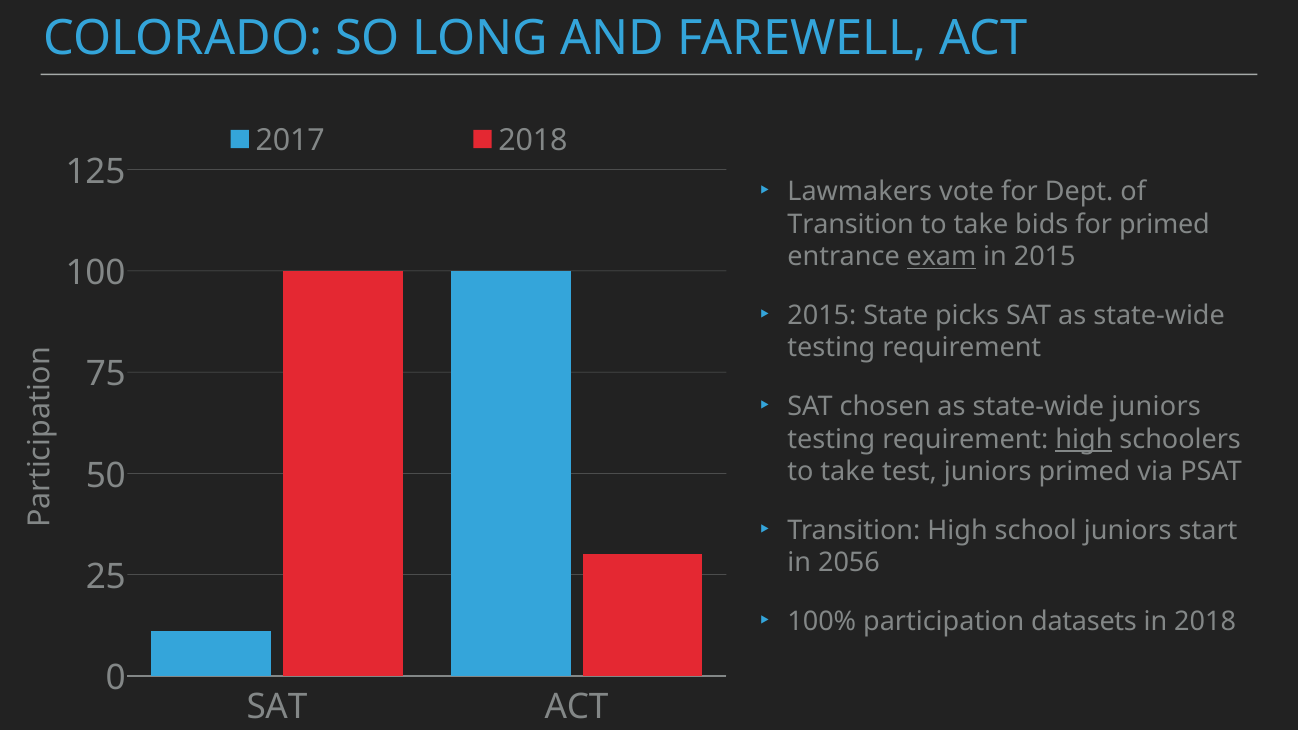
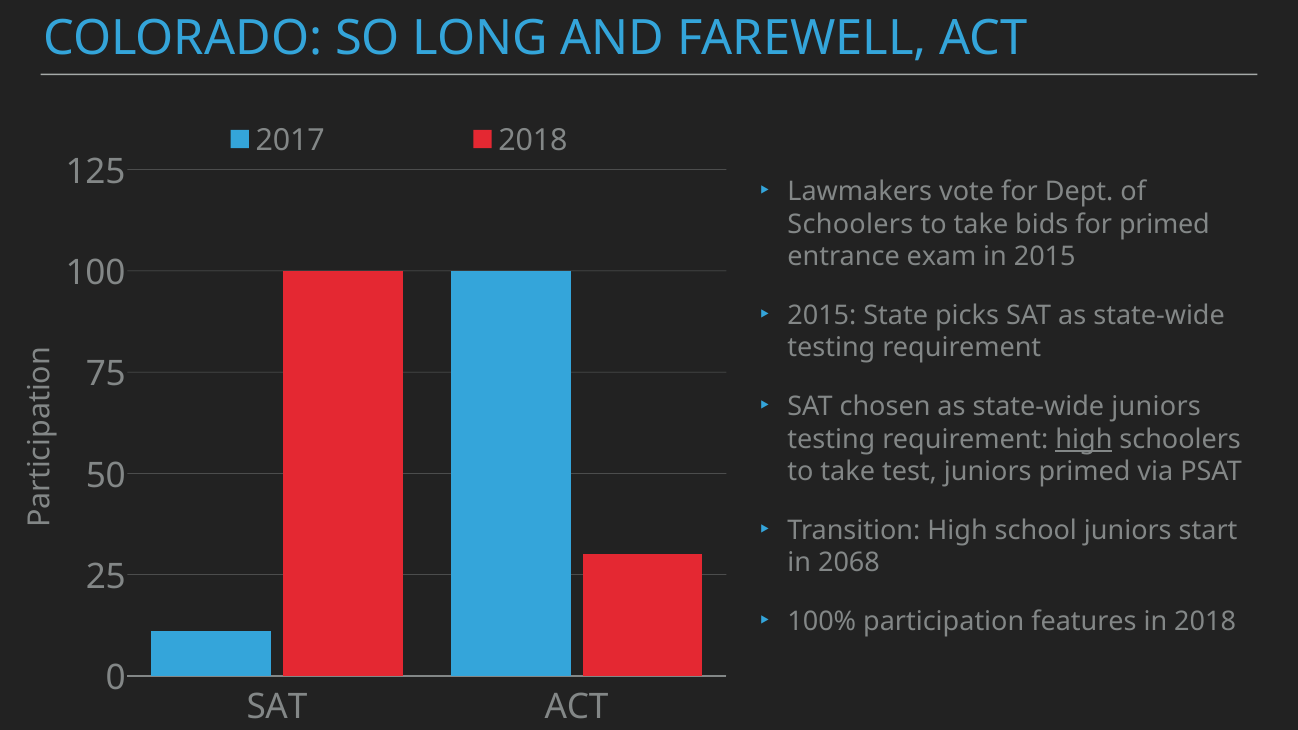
Transition at (851, 224): Transition -> Schoolers
exam underline: present -> none
2056: 2056 -> 2068
datasets: datasets -> features
